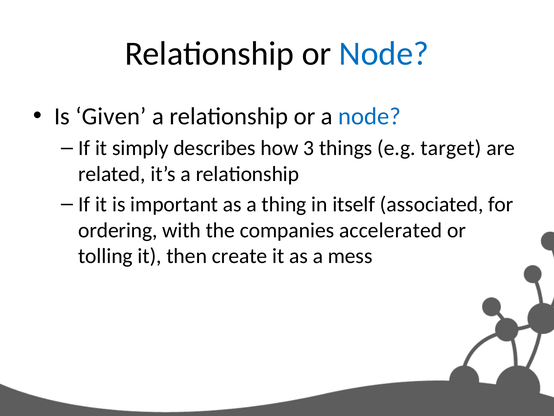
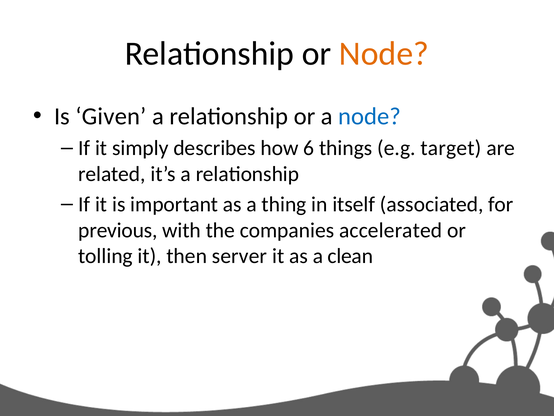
Node at (384, 54) colour: blue -> orange
3: 3 -> 6
ordering: ordering -> previous
create: create -> server
mess: mess -> clean
